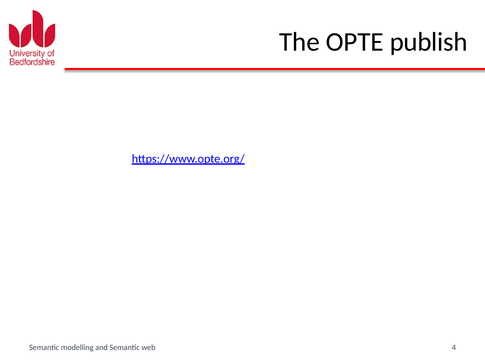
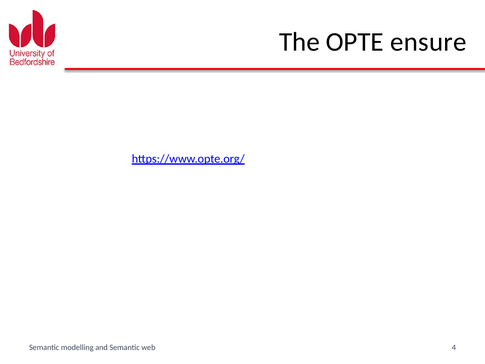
publish: publish -> ensure
